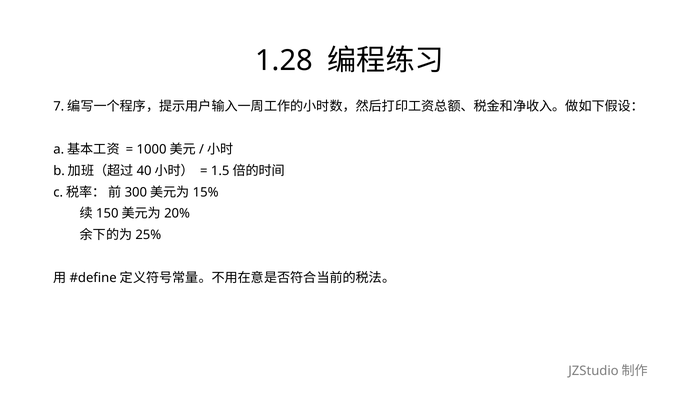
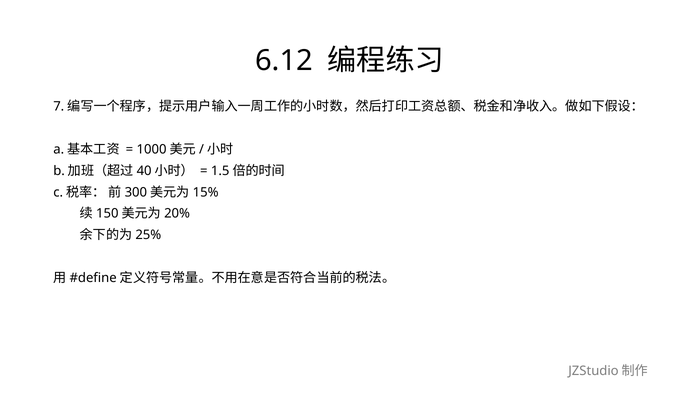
1.28: 1.28 -> 6.12
